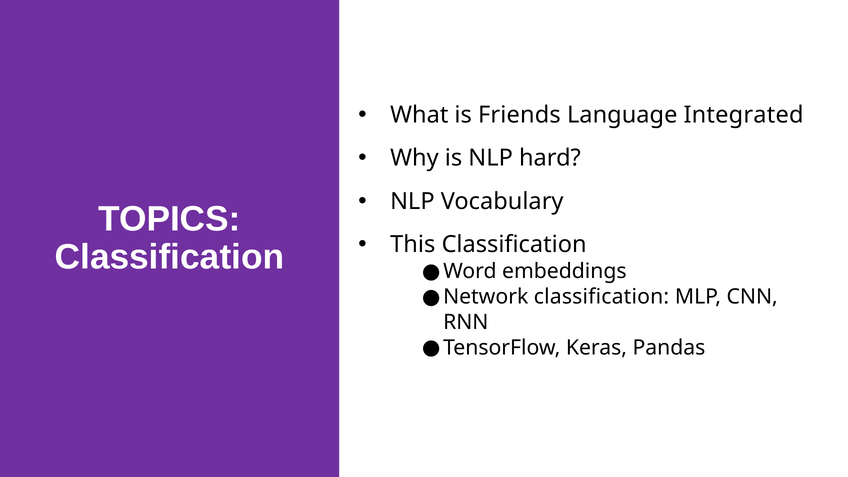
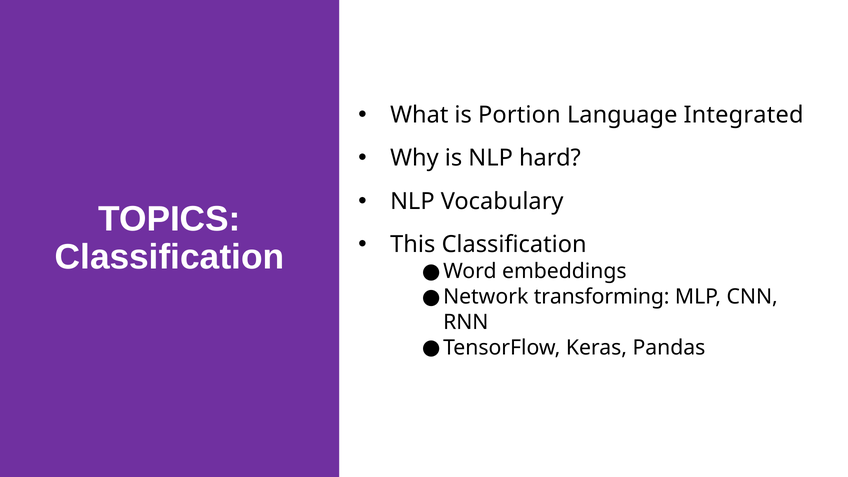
Friends: Friends -> Portion
Network classification: classification -> transforming
